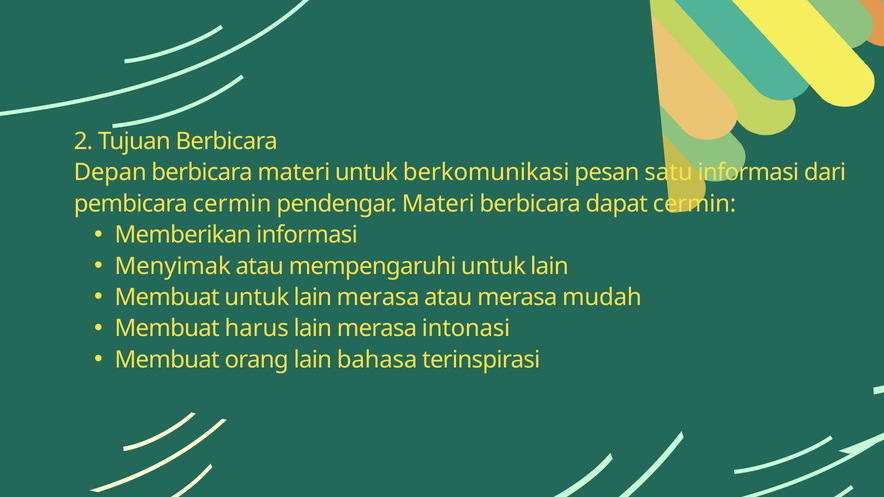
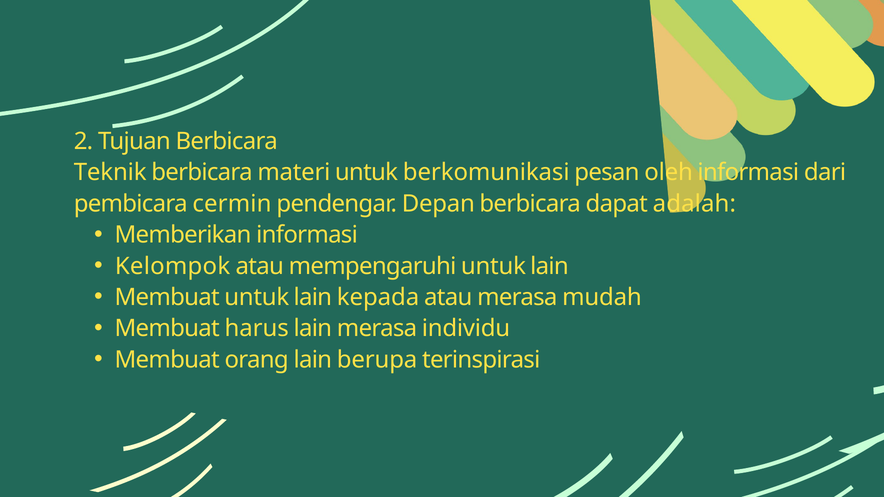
Depan: Depan -> Teknik
satu: satu -> oleh
pendengar Materi: Materi -> Depan
dapat cermin: cermin -> adalah
Menyimak: Menyimak -> Kelompok
merasa at (378, 298): merasa -> kepada
intonasi: intonasi -> individu
bahasa: bahasa -> berupa
